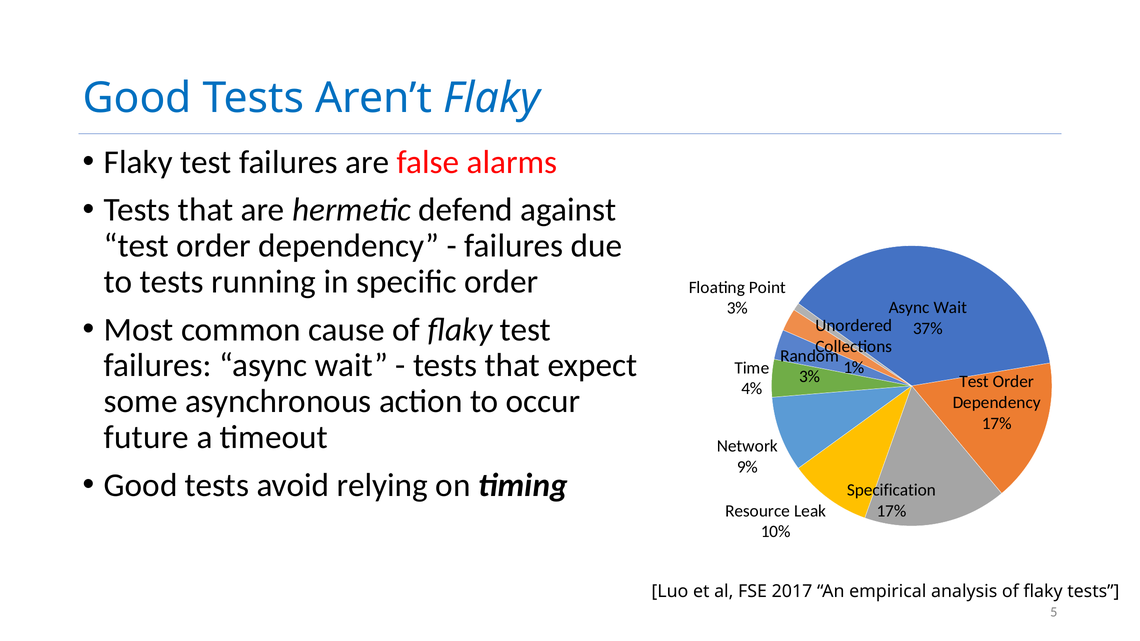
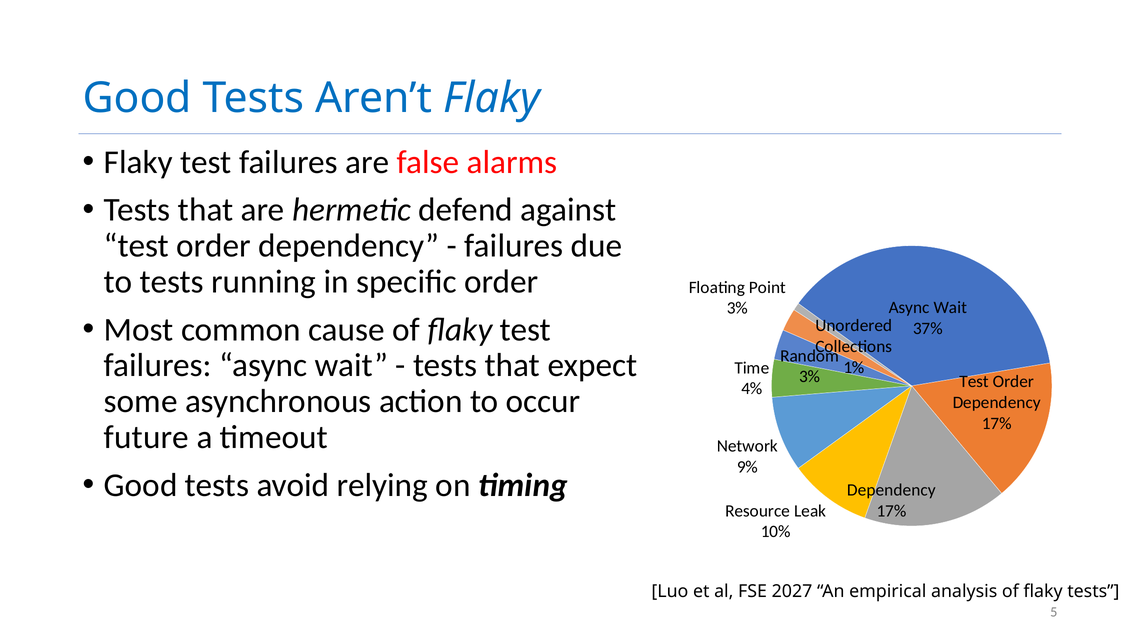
Specification at (891, 490): Specification -> Dependency
2017: 2017 -> 2027
